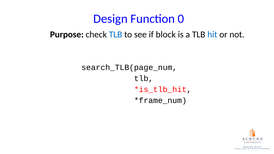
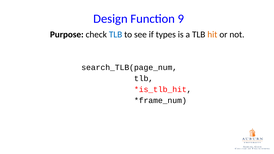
0: 0 -> 9
block: block -> types
hit colour: blue -> orange
